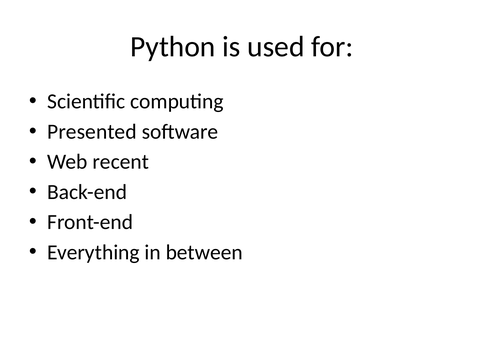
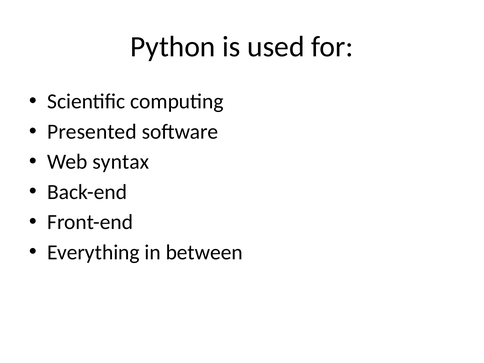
recent: recent -> syntax
